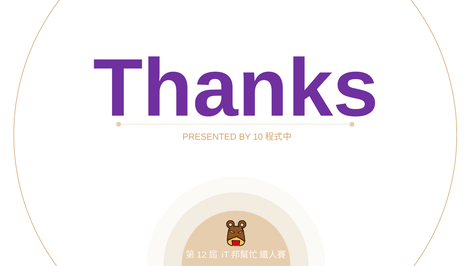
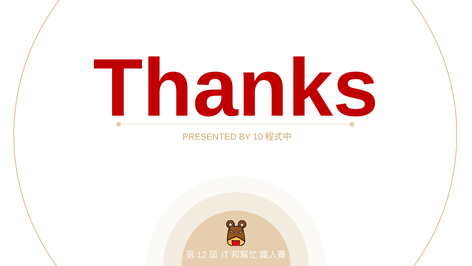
Thanks colour: purple -> red
